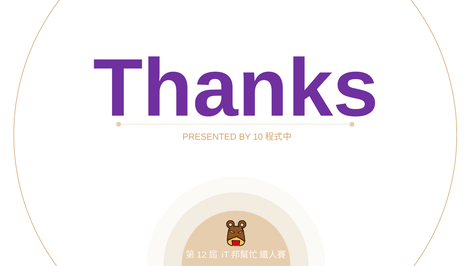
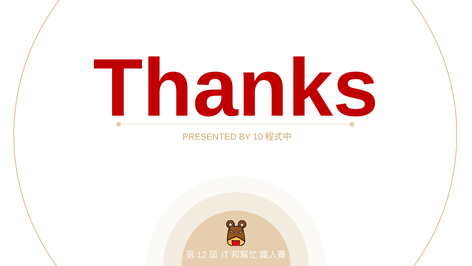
Thanks colour: purple -> red
